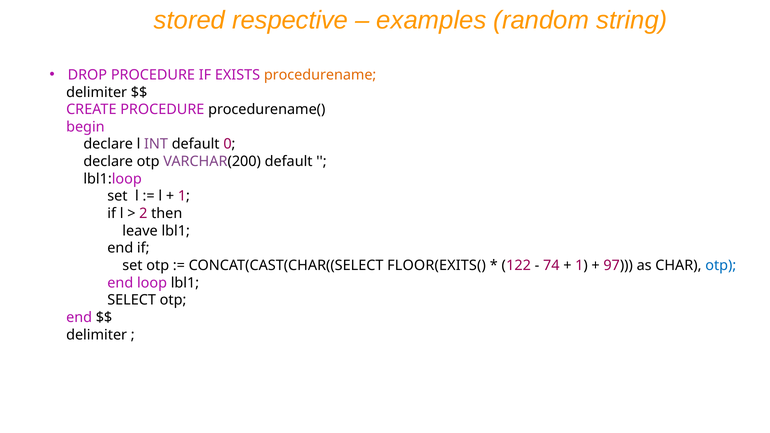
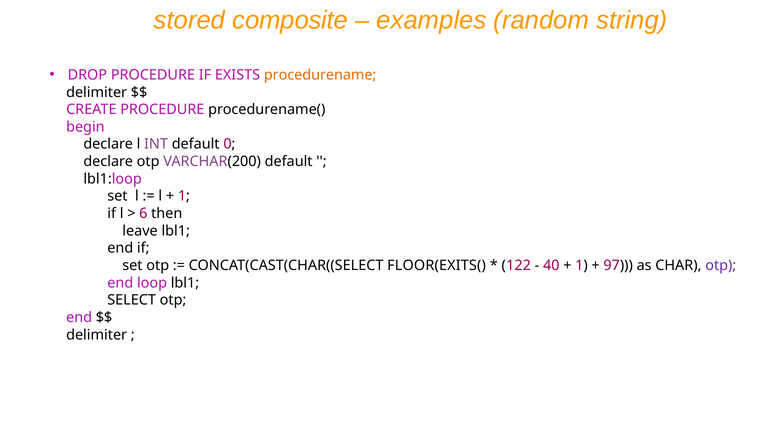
respective: respective -> composite
2: 2 -> 6
74: 74 -> 40
otp at (721, 266) colour: blue -> purple
